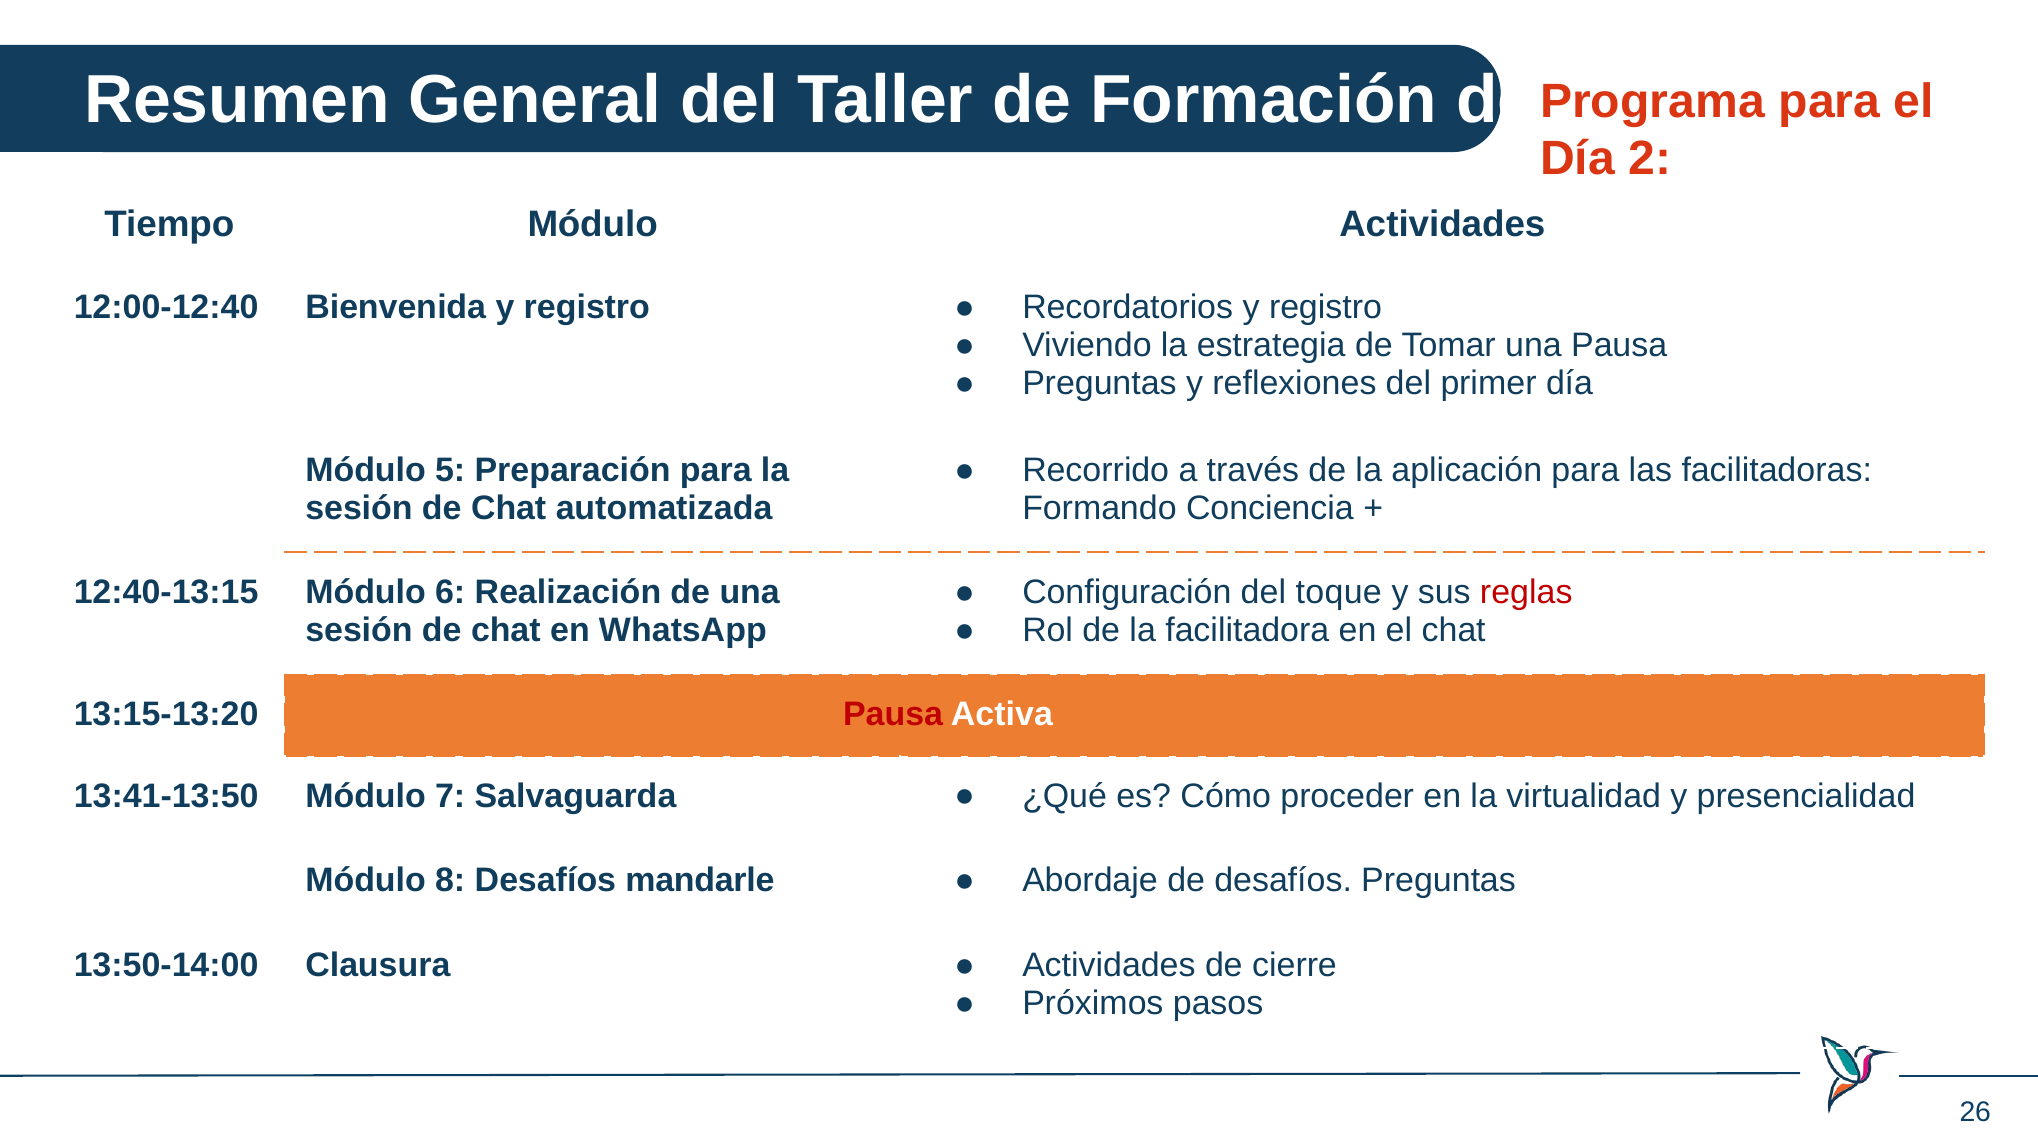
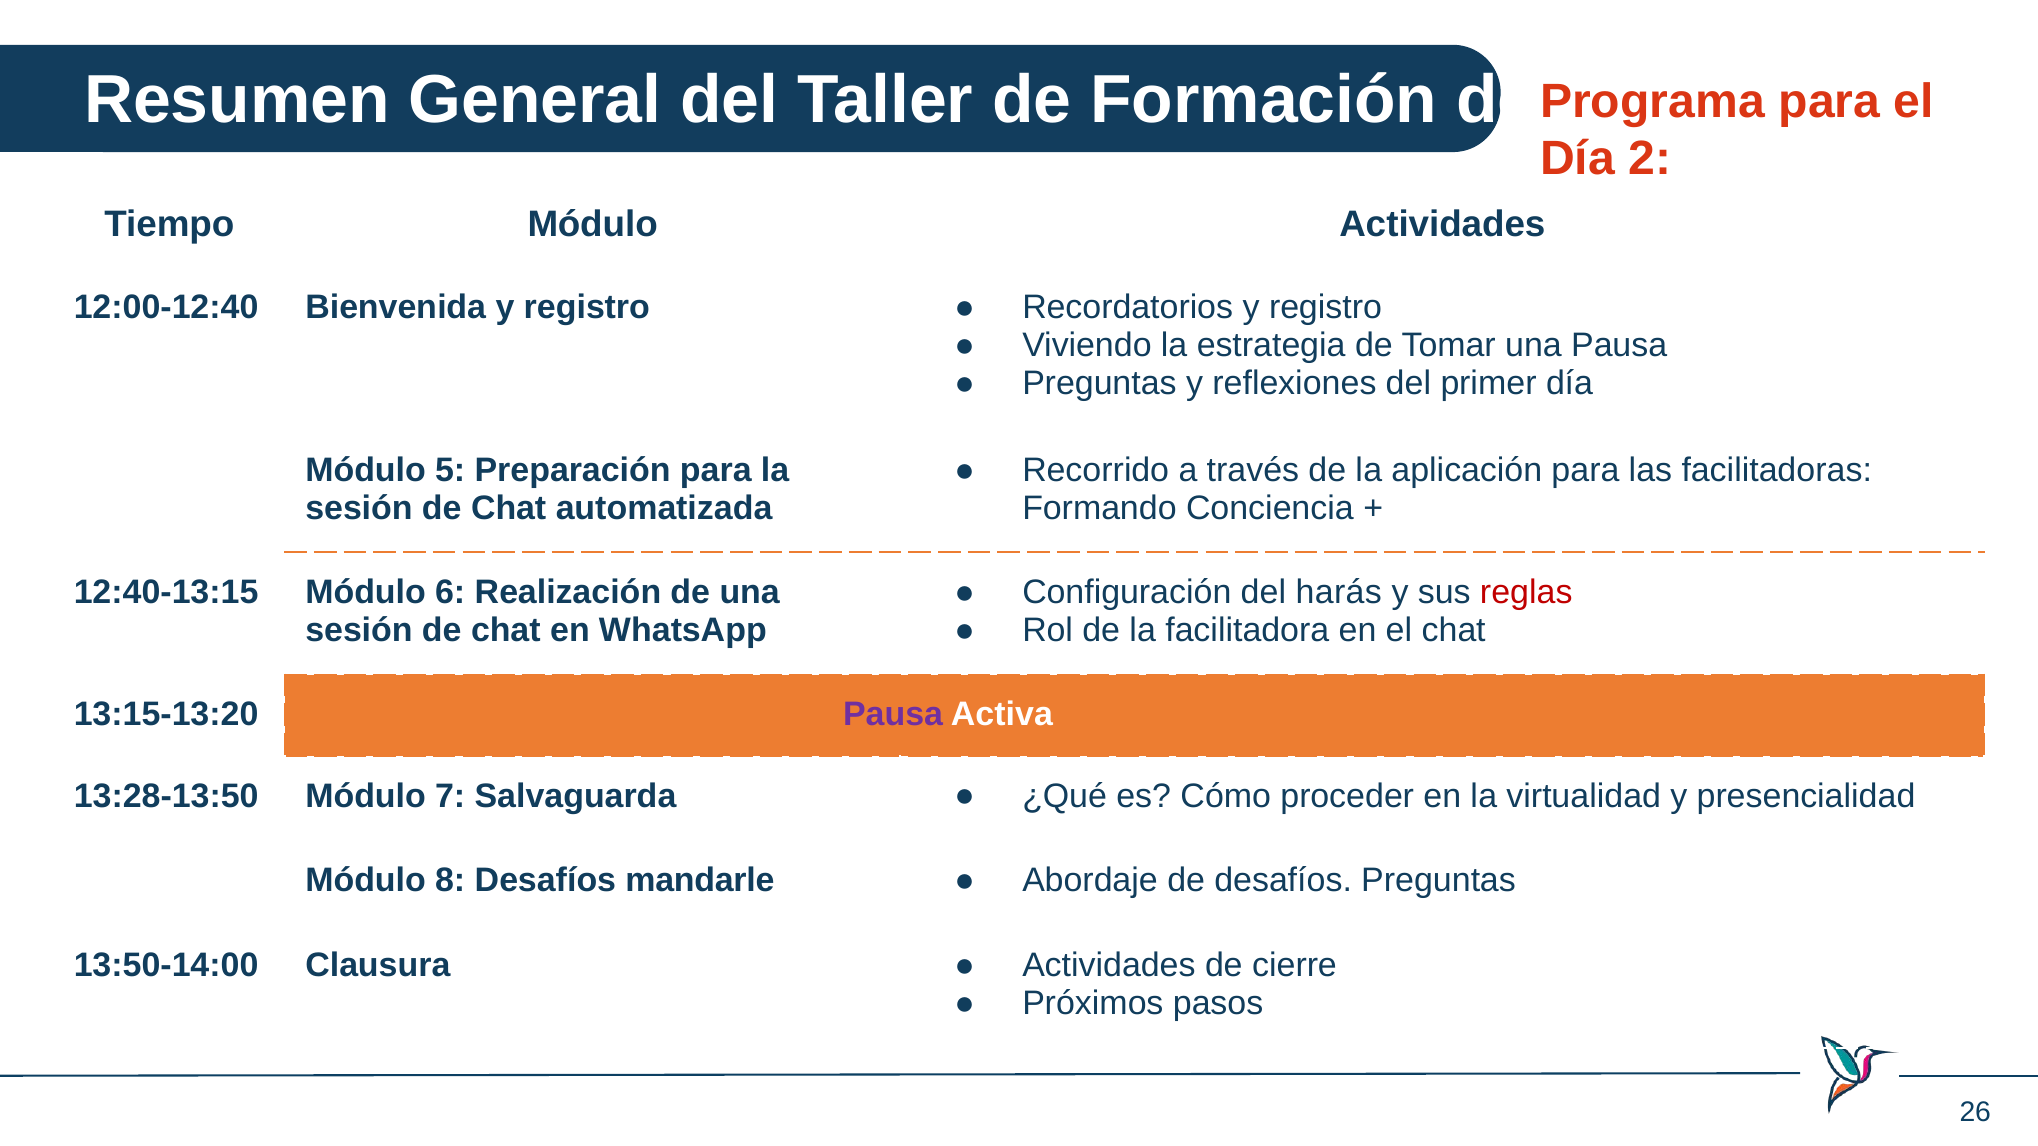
toque: toque -> harás
Pausa at (893, 715) colour: red -> purple
13:41-13:50: 13:41-13:50 -> 13:28-13:50
